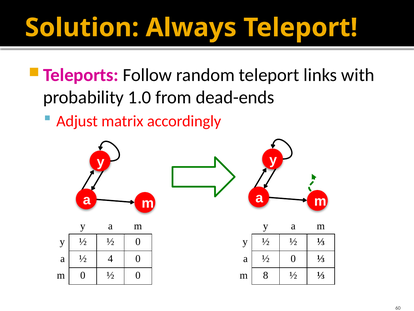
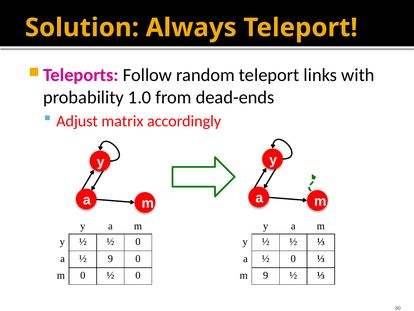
½ 4: 4 -> 9
m 8: 8 -> 9
